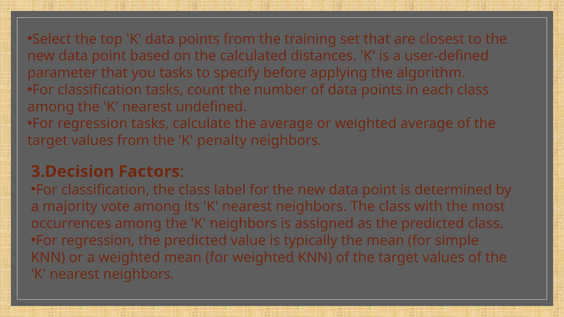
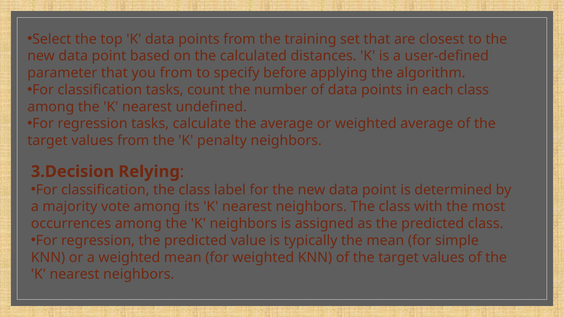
you tasks: tasks -> from
Factors: Factors -> Relying
